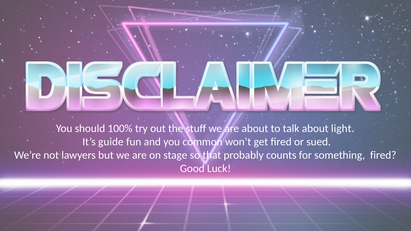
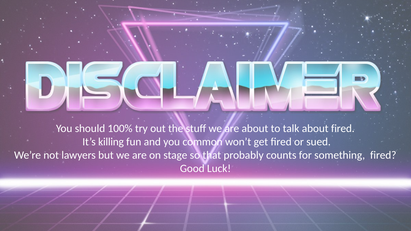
about light: light -> fired
guide: guide -> killing
